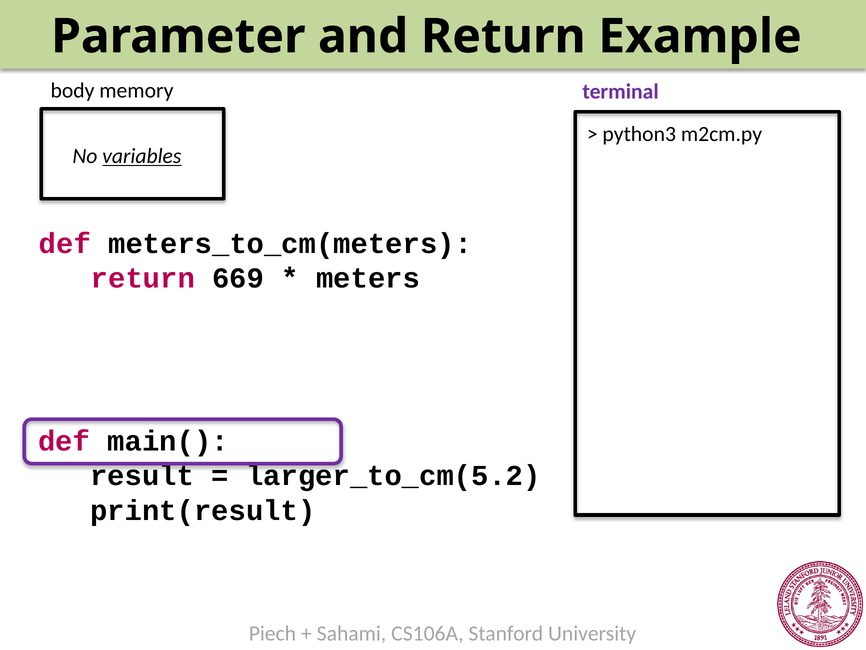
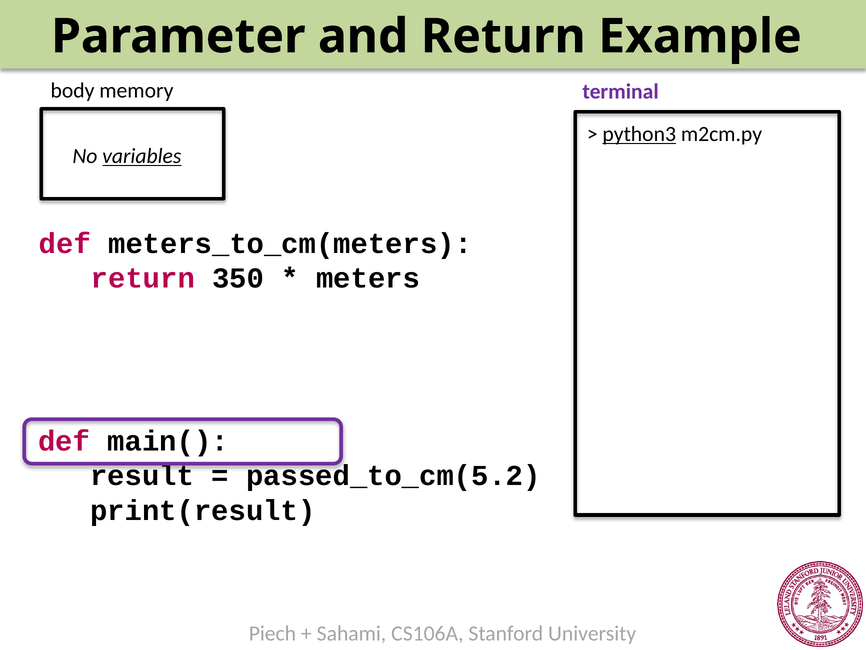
python3 underline: none -> present
669: 669 -> 350
larger_to_cm(5.2: larger_to_cm(5.2 -> passed_to_cm(5.2
